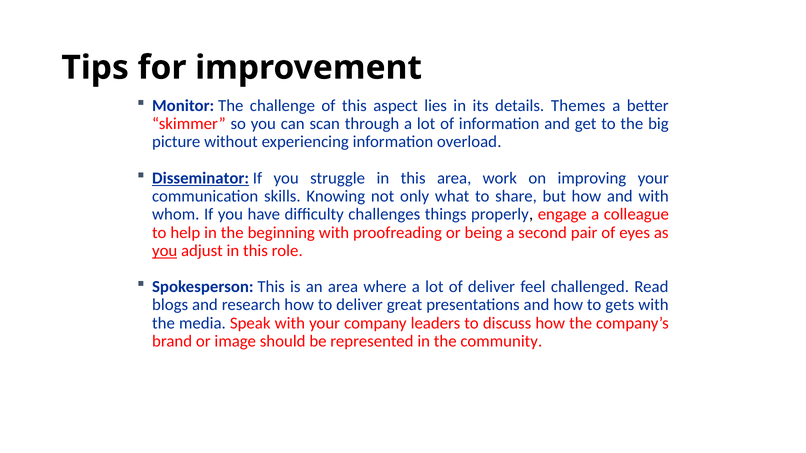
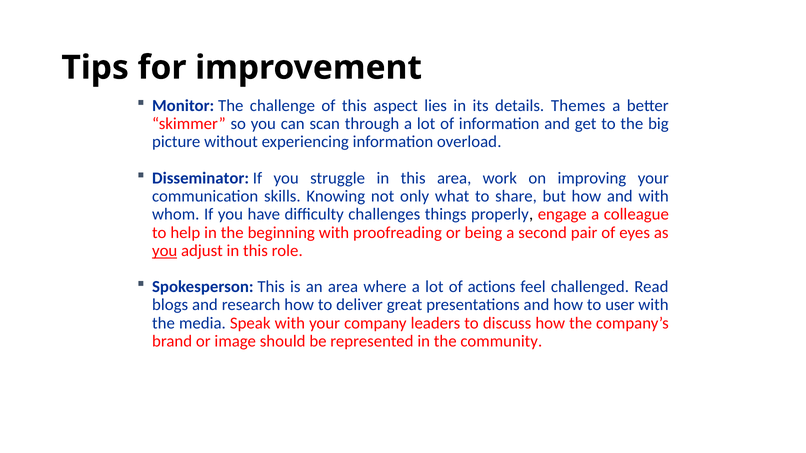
Disseminator underline: present -> none
of deliver: deliver -> actions
gets: gets -> user
